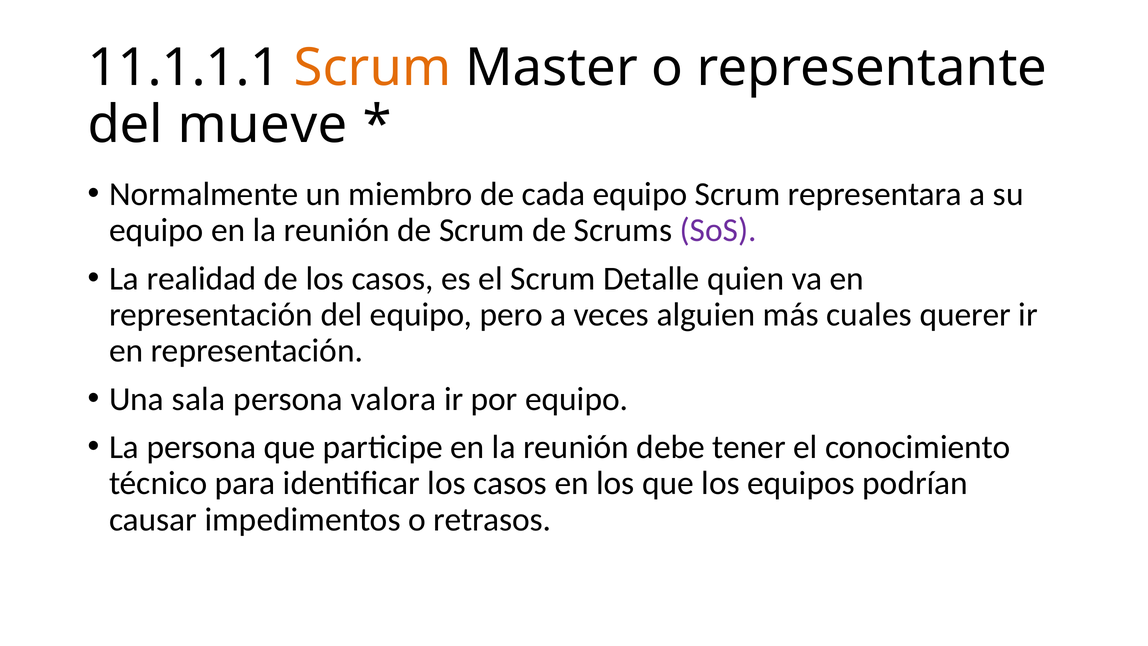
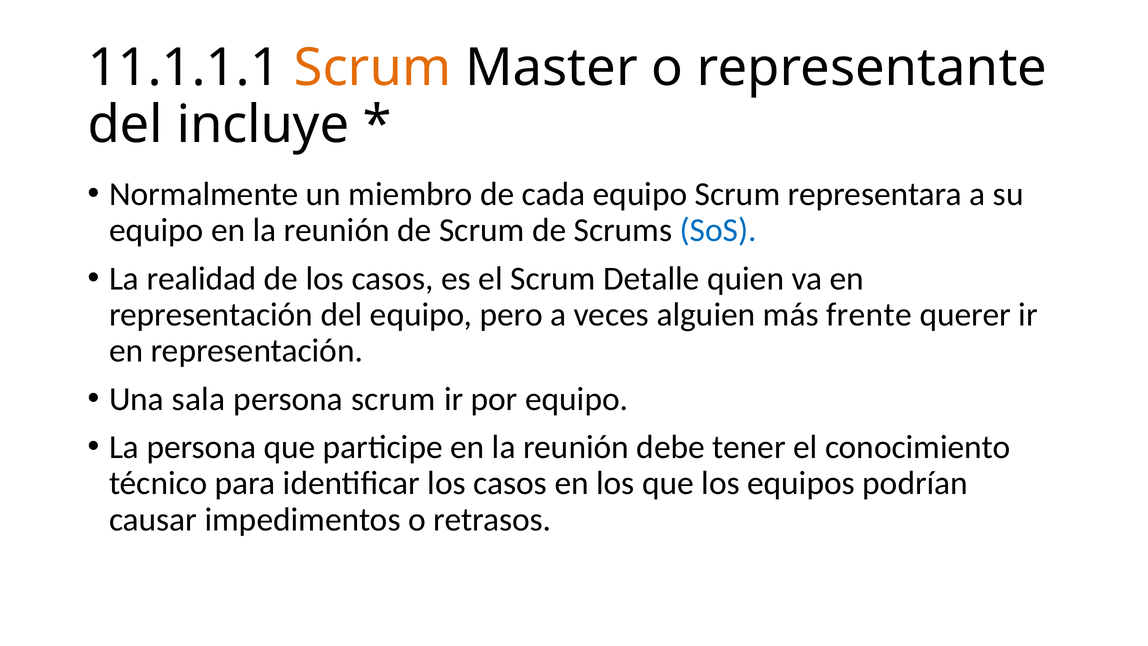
mueve: mueve -> incluye
SoS colour: purple -> blue
cuales: cuales -> frente
persona valora: valora -> scrum
